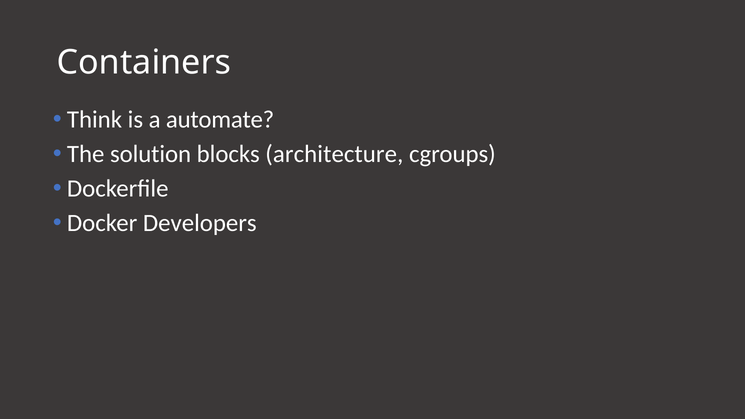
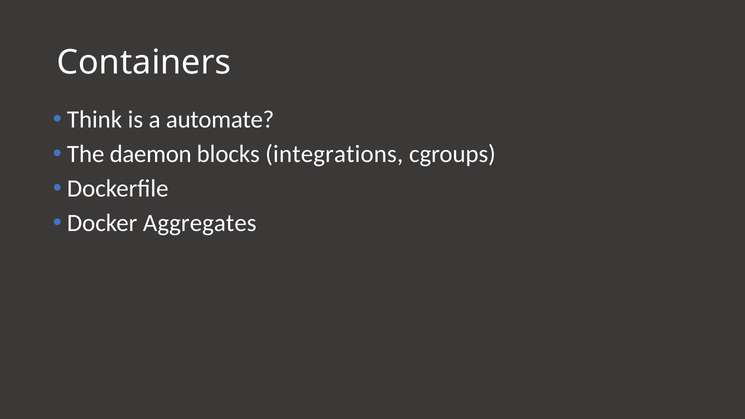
solution: solution -> daemon
architecture: architecture -> integrations
Developers: Developers -> Aggregates
